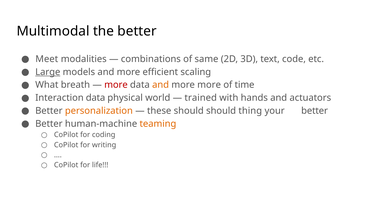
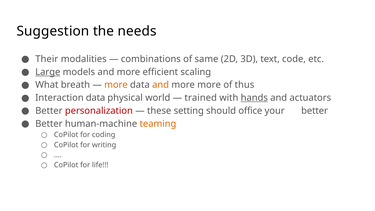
Multimodal: Multimodal -> Suggestion
the better: better -> needs
Meet: Meet -> Their
more at (116, 85) colour: red -> orange
time: time -> thus
hands underline: none -> present
personalization colour: orange -> red
these should: should -> setting
thing: thing -> office
